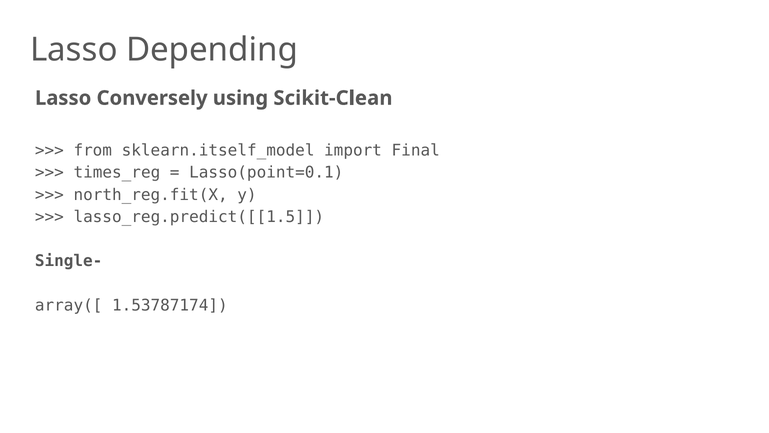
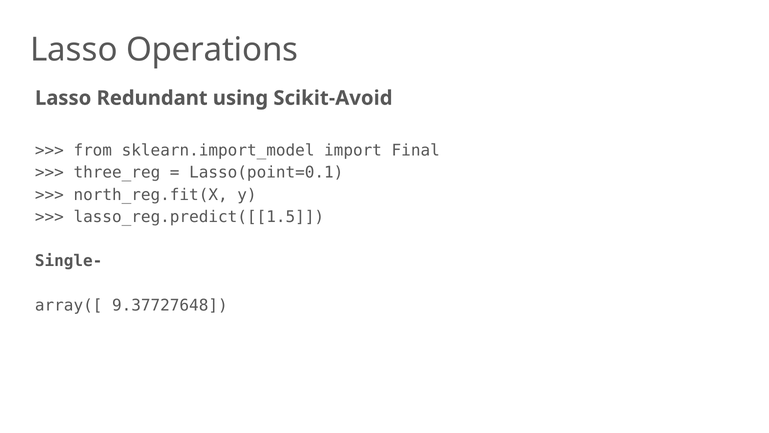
Depending: Depending -> Operations
Conversely: Conversely -> Redundant
Scikit-Clean: Scikit-Clean -> Scikit-Avoid
sklearn.itself_model: sklearn.itself_model -> sklearn.import_model
times_reg: times_reg -> three_reg
1.53787174: 1.53787174 -> 9.37727648
